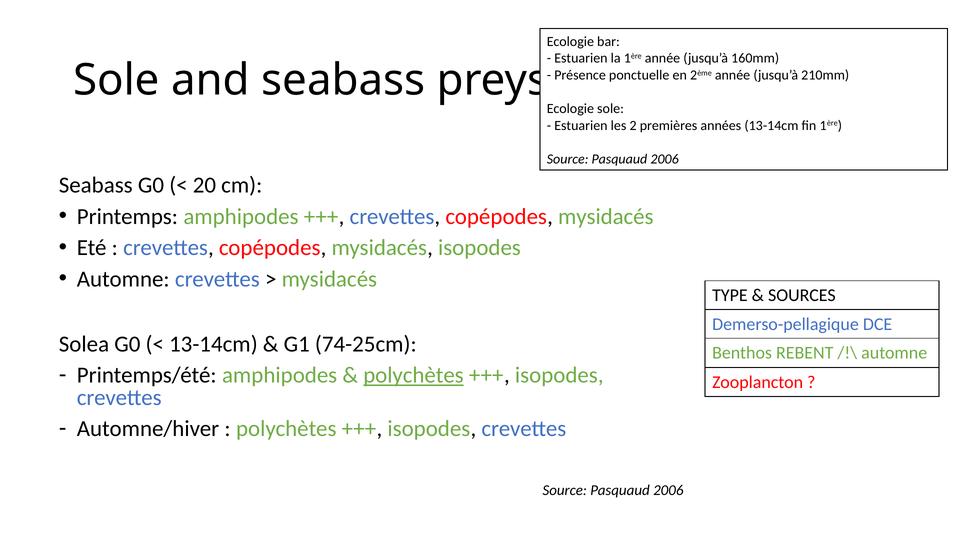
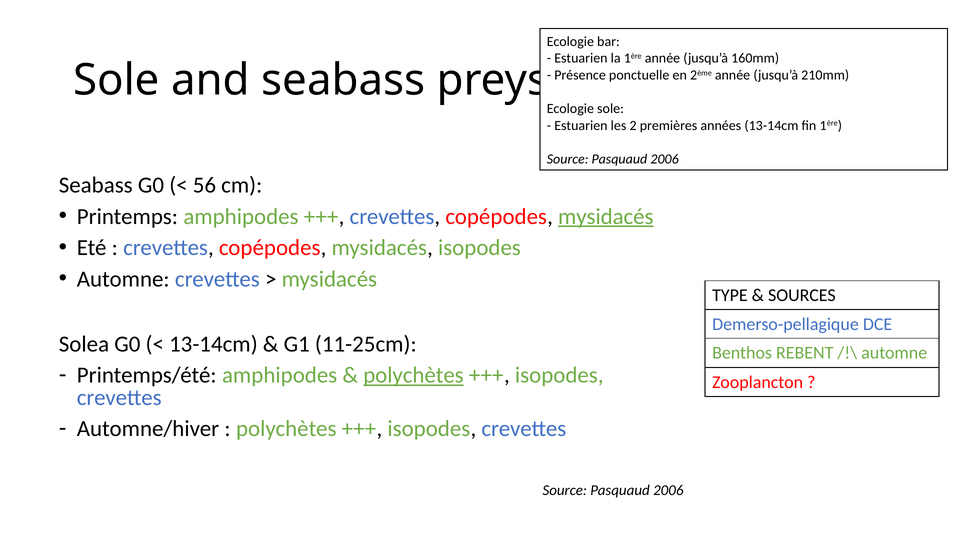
20: 20 -> 56
mysidacés at (606, 216) underline: none -> present
74-25cm: 74-25cm -> 11-25cm
